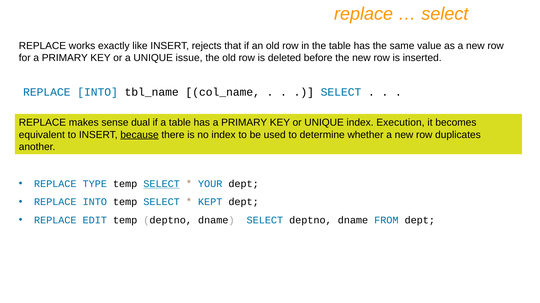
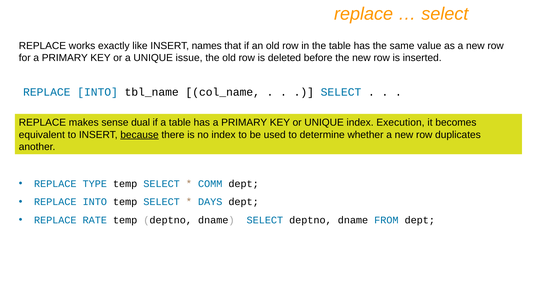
rejects: rejects -> names
SELECT at (162, 184) underline: present -> none
YOUR: YOUR -> COMM
KEPT: KEPT -> DAYS
EDIT: EDIT -> RATE
